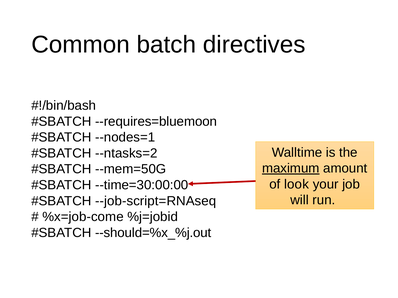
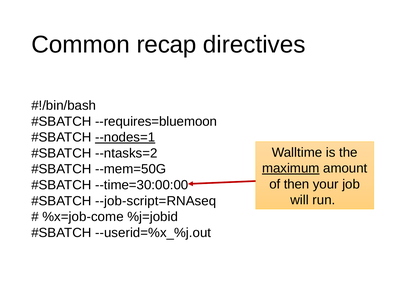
batch: batch -> recap
--nodes=1 underline: none -> present
look: look -> then
--should=%x_%j.out: --should=%x_%j.out -> --userid=%x_%j.out
